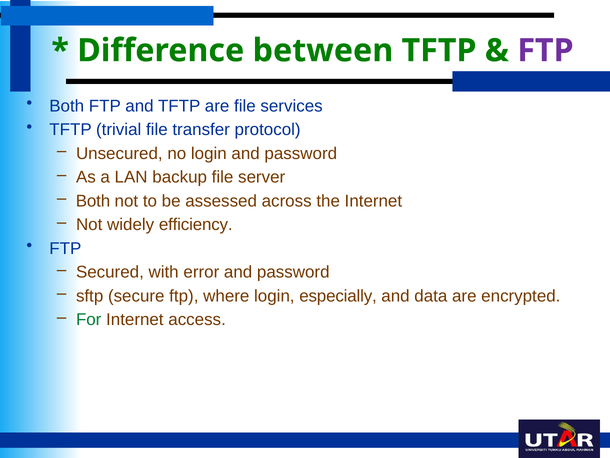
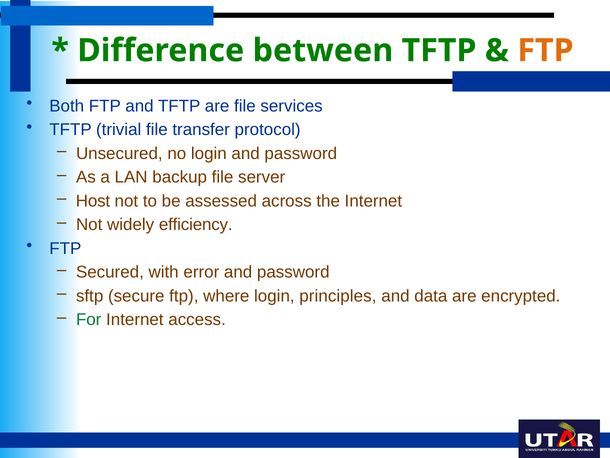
FTP at (545, 51) colour: purple -> orange
Both at (93, 201): Both -> Host
especially: especially -> principles
